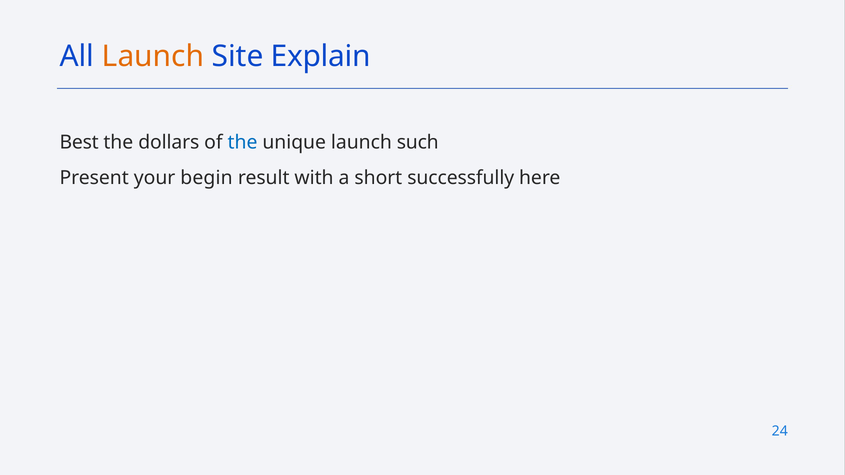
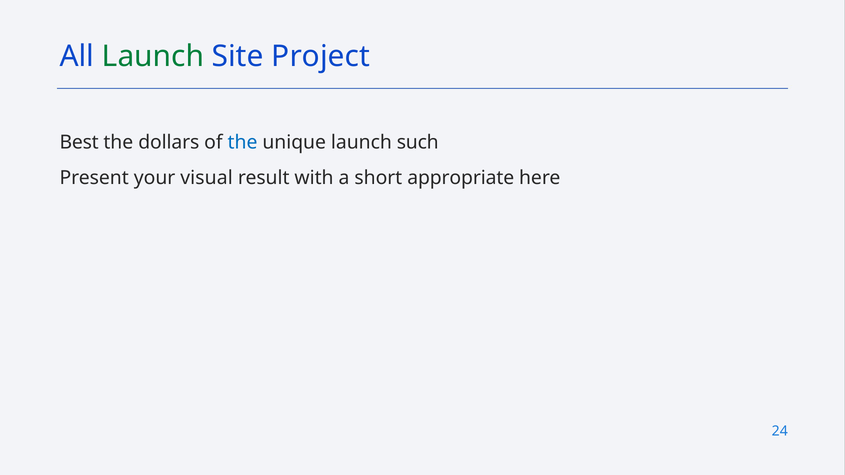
Launch at (153, 56) colour: orange -> green
Explain: Explain -> Project
begin: begin -> visual
successfully: successfully -> appropriate
